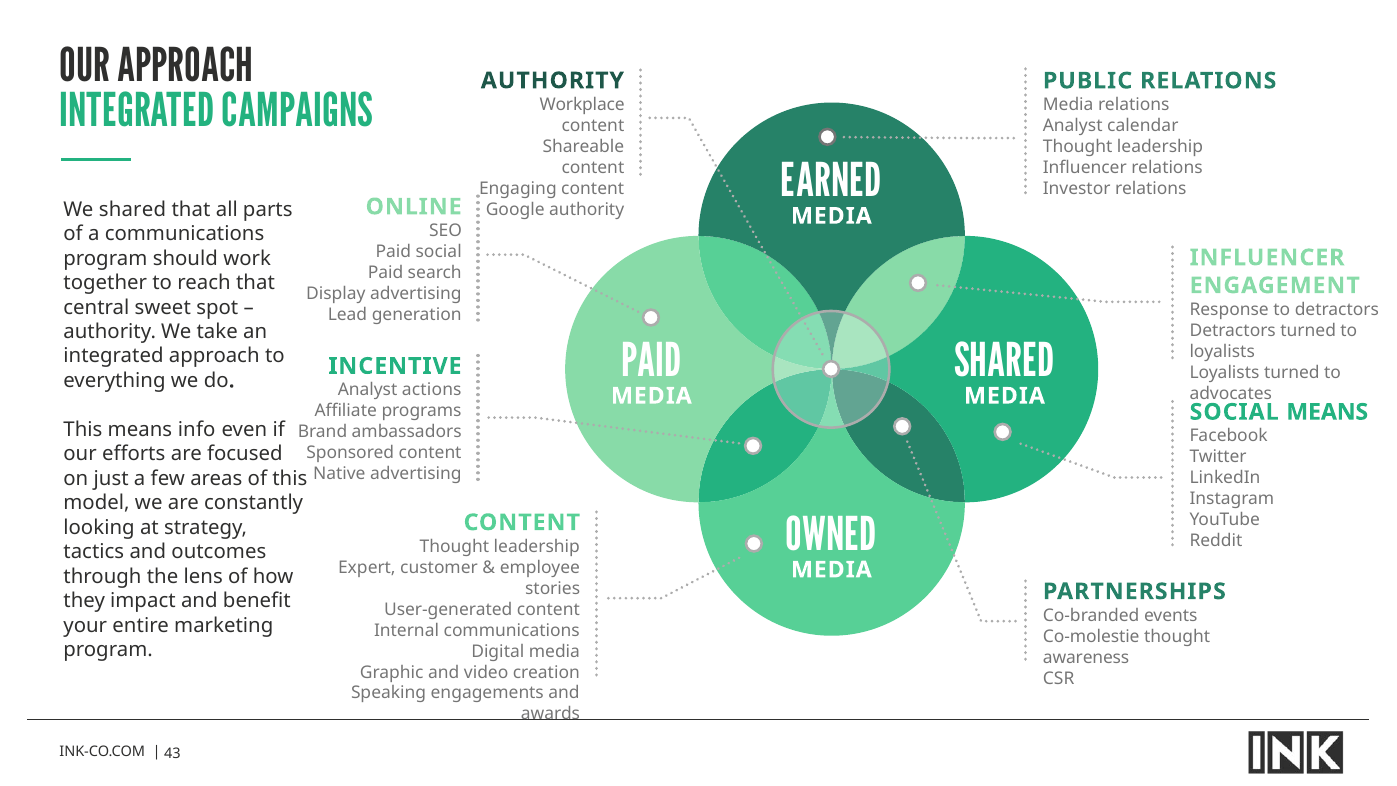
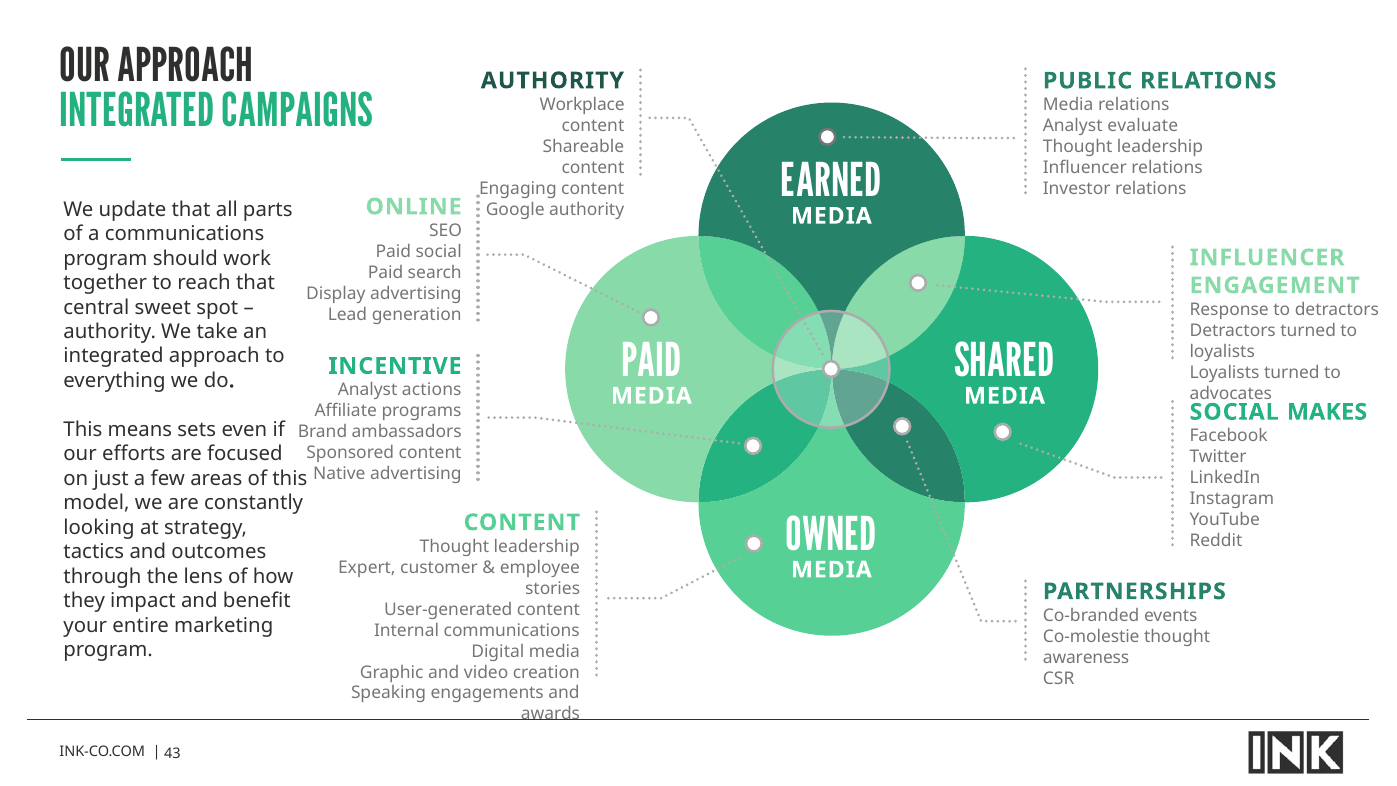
calendar: calendar -> evaluate
We shared: shared -> update
SOCIAL MEANS: MEANS -> MAKES
info: info -> sets
